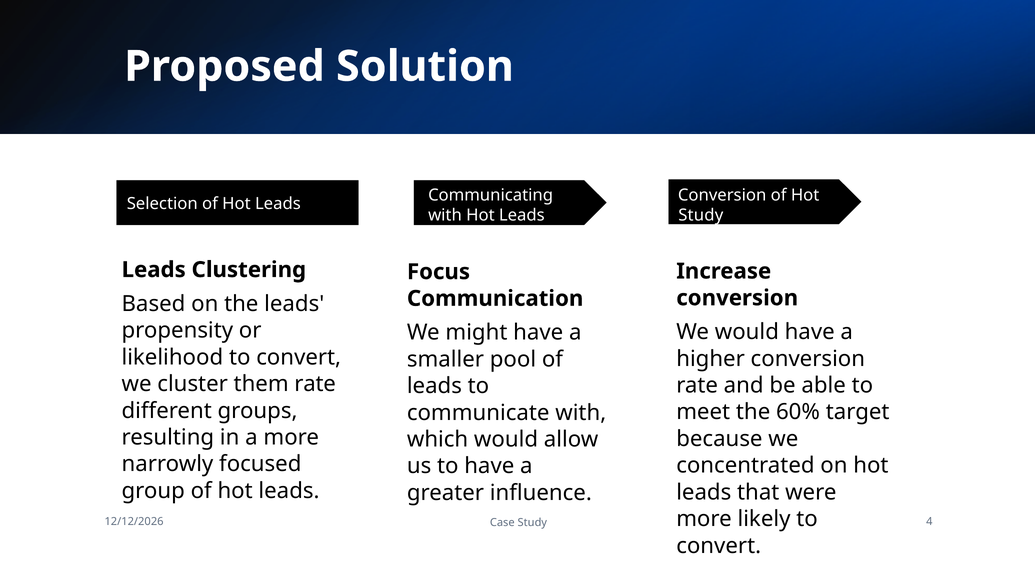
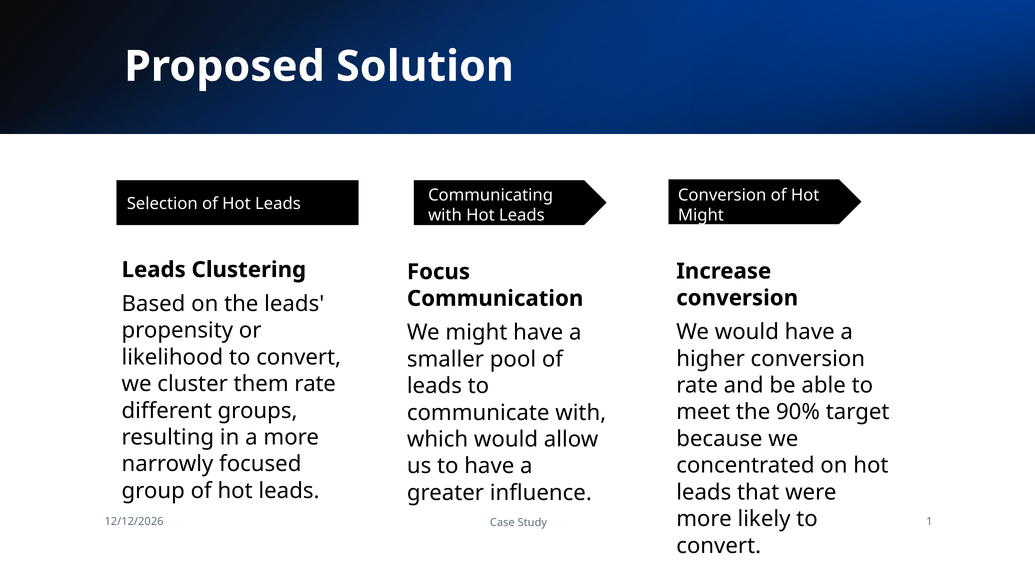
Study at (701, 215): Study -> Might
60%: 60% -> 90%
4: 4 -> 1
